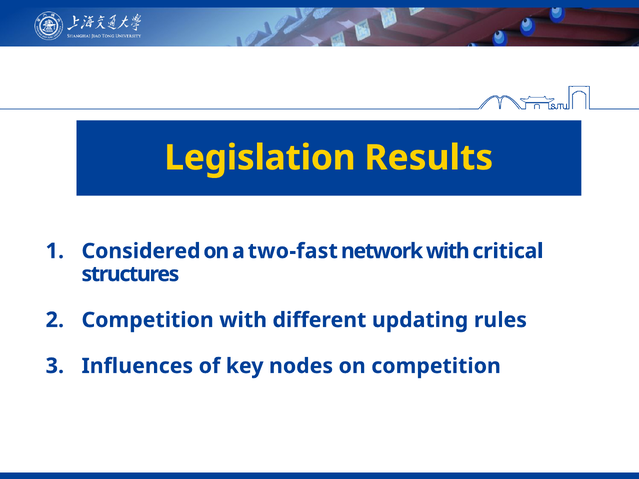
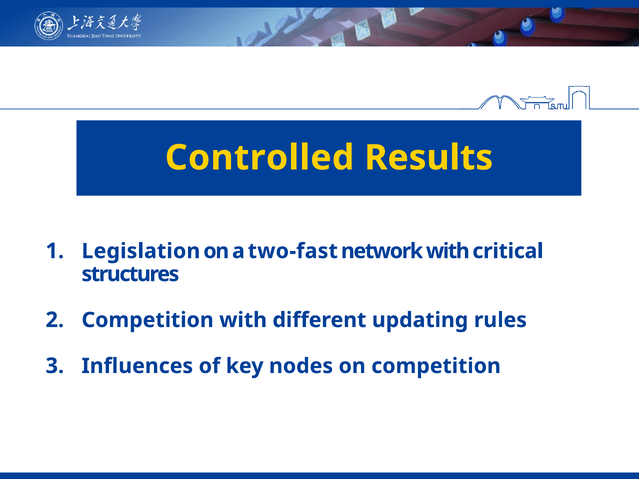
Legislation: Legislation -> Controlled
Considered: Considered -> Legislation
